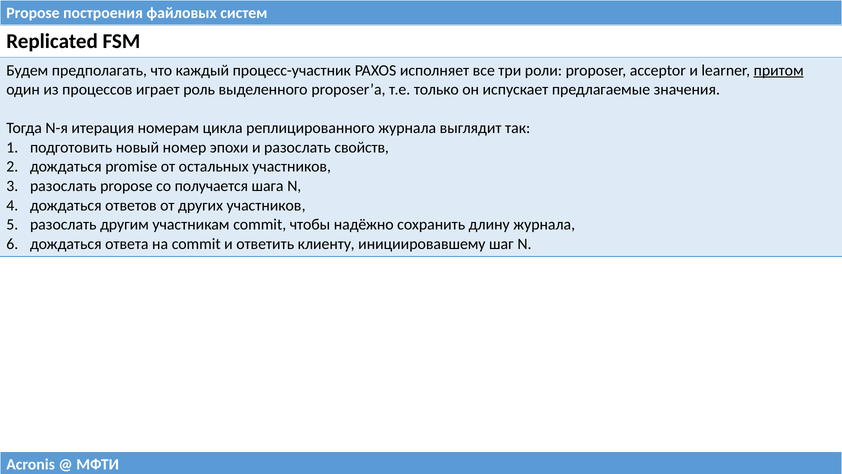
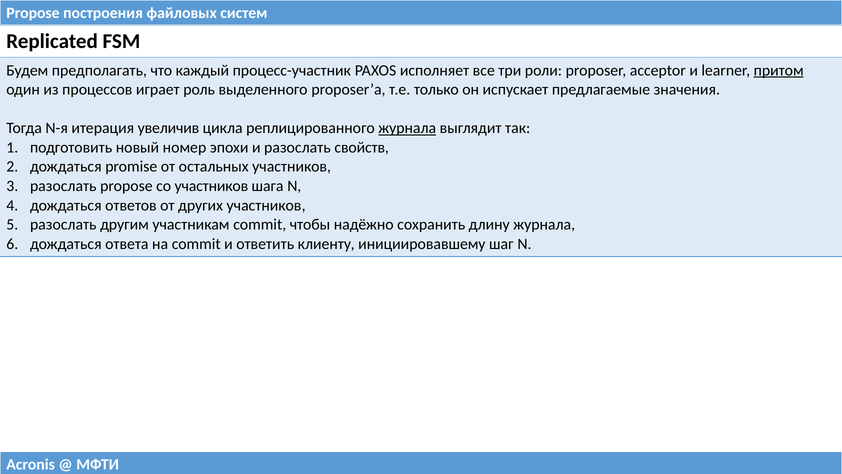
номерам: номерам -> увеличив
журнала at (407, 128) underline: none -> present
со получается: получается -> участников
